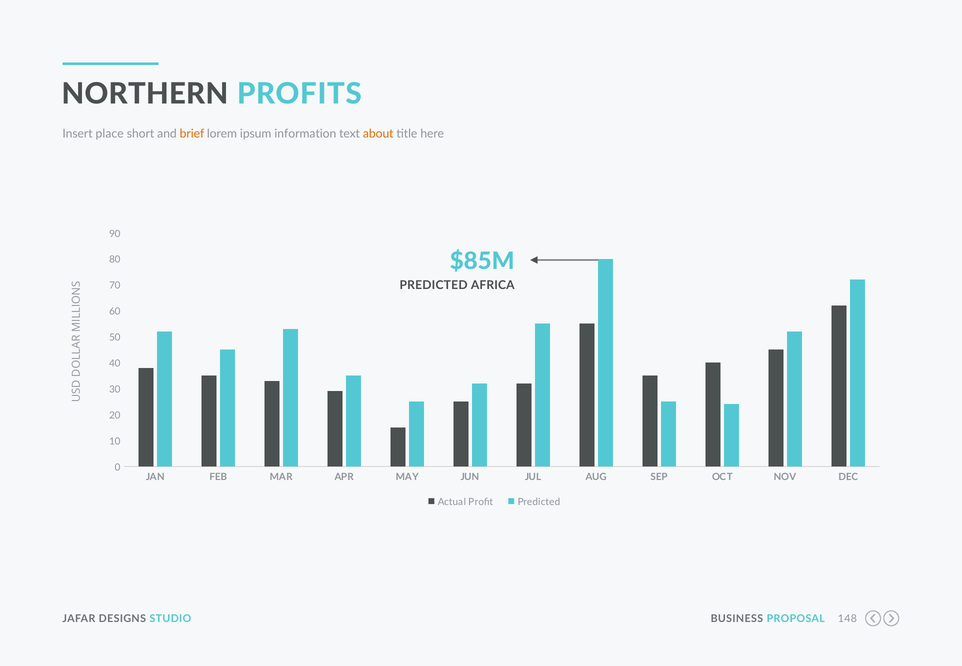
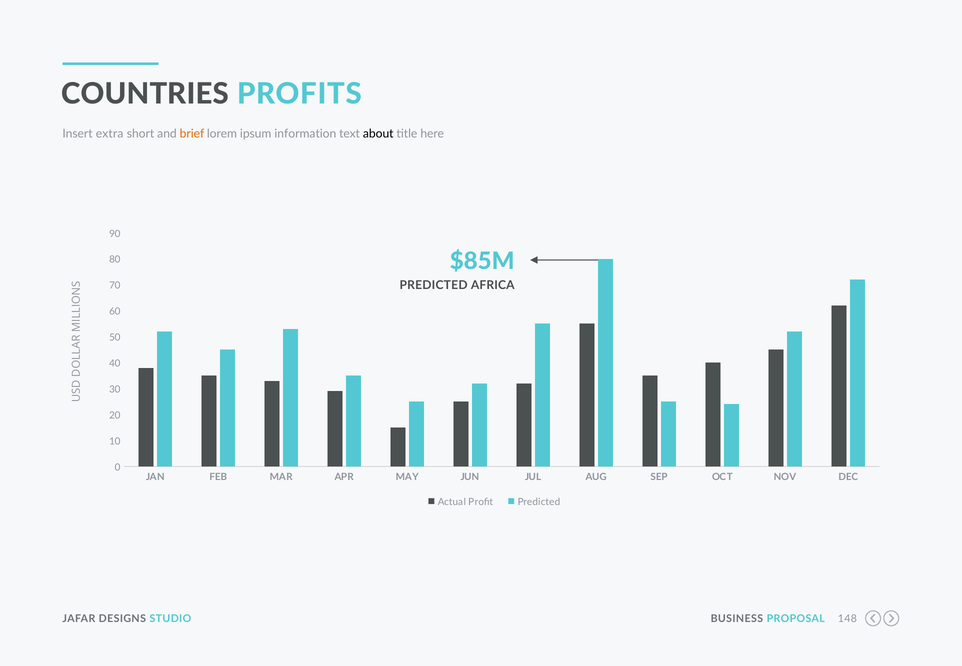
NORTHERN: NORTHERN -> COUNTRIES
place: place -> extra
about colour: orange -> black
